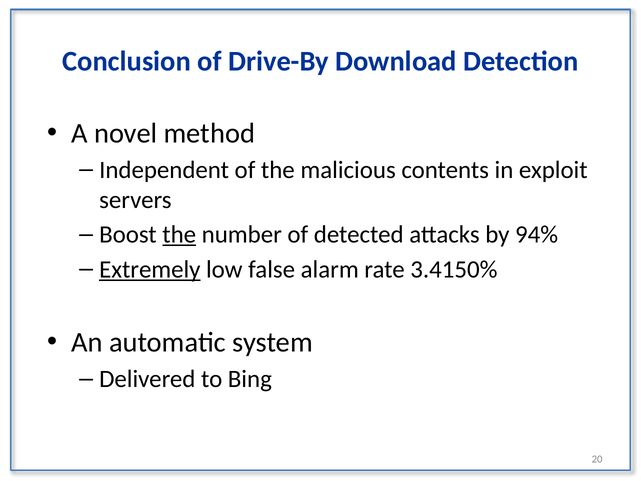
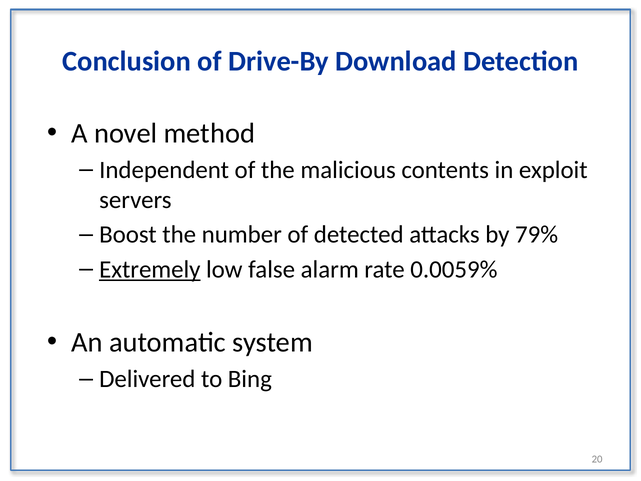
the at (179, 235) underline: present -> none
94%: 94% -> 79%
3.4150%: 3.4150% -> 0.0059%
